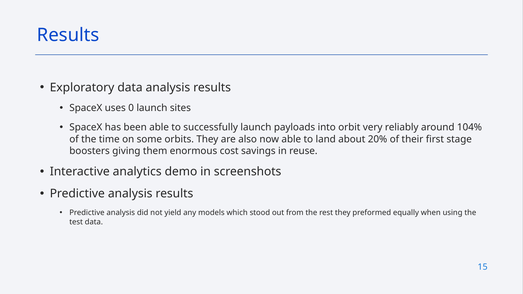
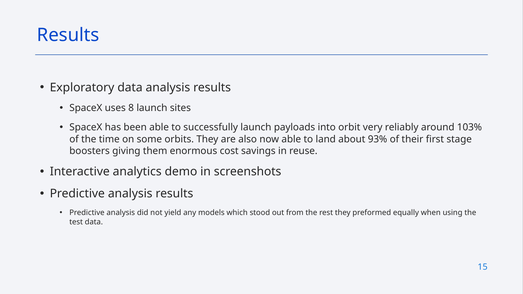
0: 0 -> 8
104%: 104% -> 103%
20%: 20% -> 93%
